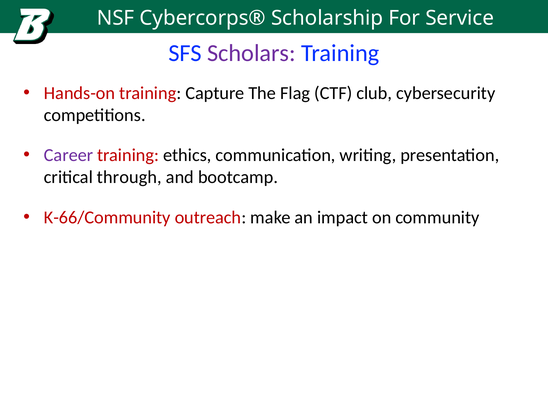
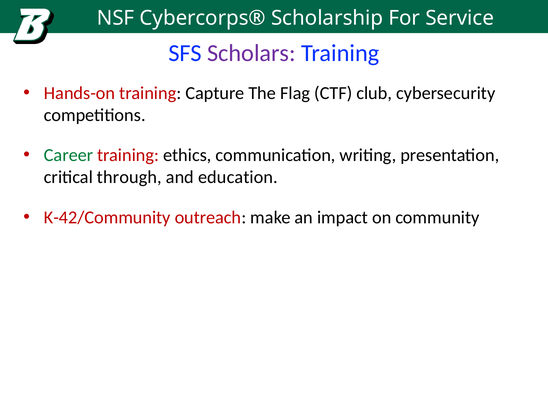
Career colour: purple -> green
bootcamp: bootcamp -> education
K-66/Community: K-66/Community -> K-42/Community
